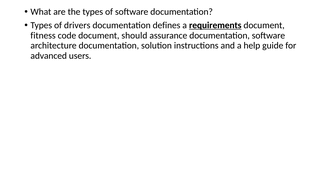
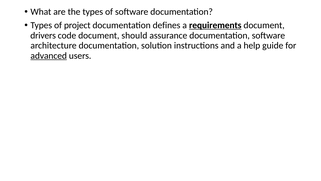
drivers: drivers -> project
fitness: fitness -> drivers
advanced underline: none -> present
